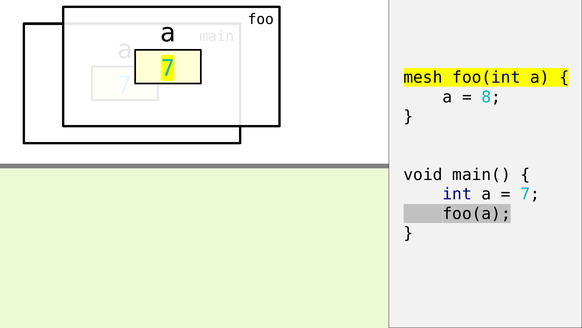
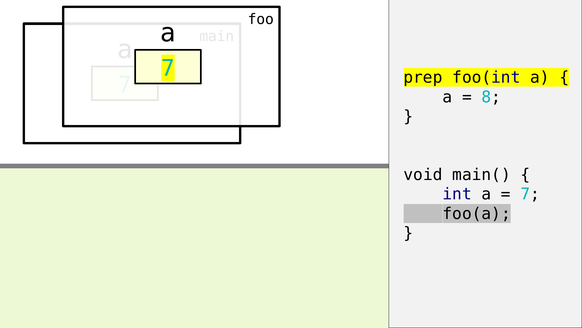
mesh: mesh -> prep
